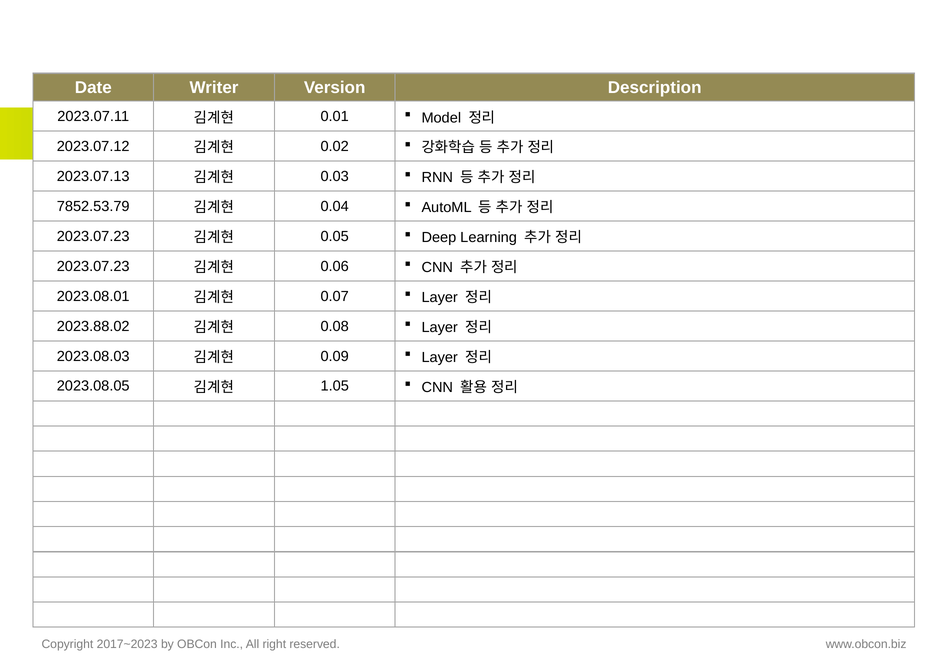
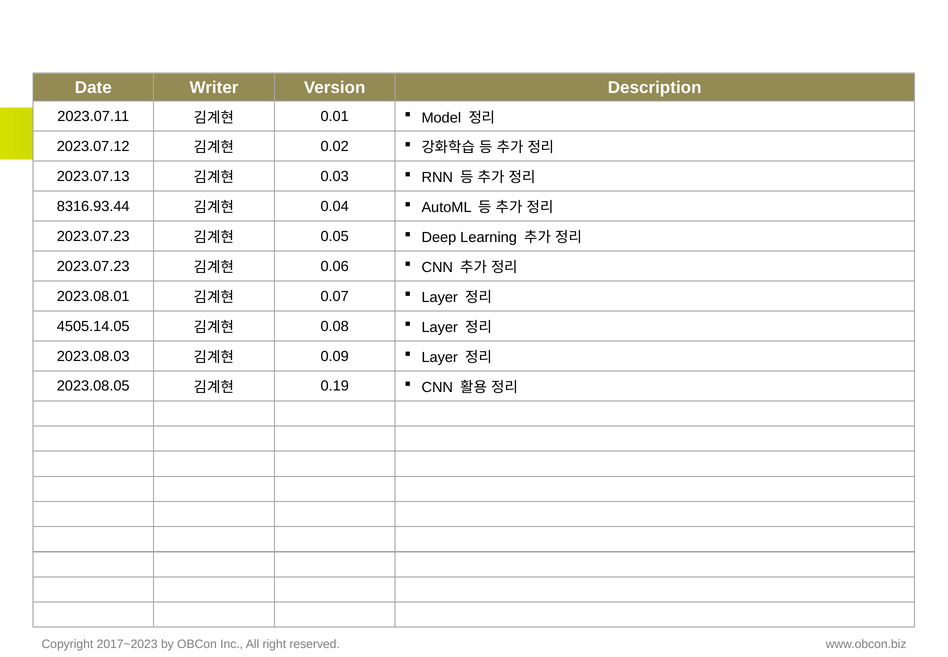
7852.53.79: 7852.53.79 -> 8316.93.44
2023.88.02: 2023.88.02 -> 4505.14.05
1.05: 1.05 -> 0.19
